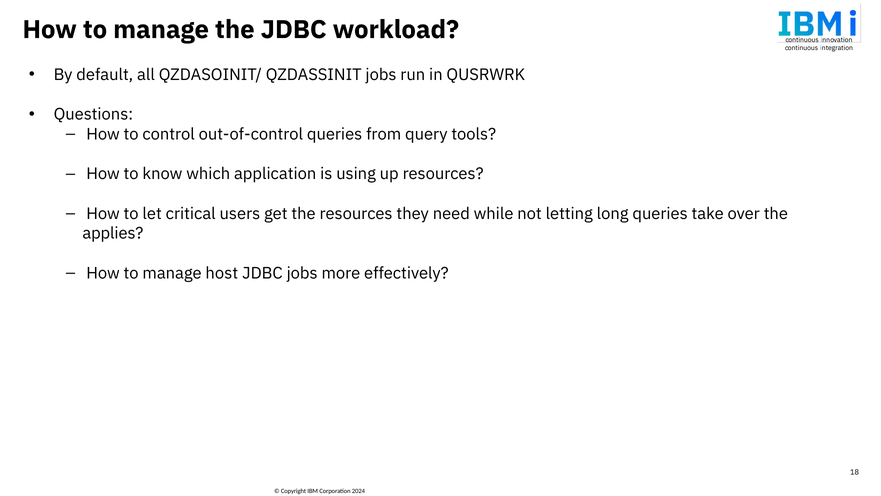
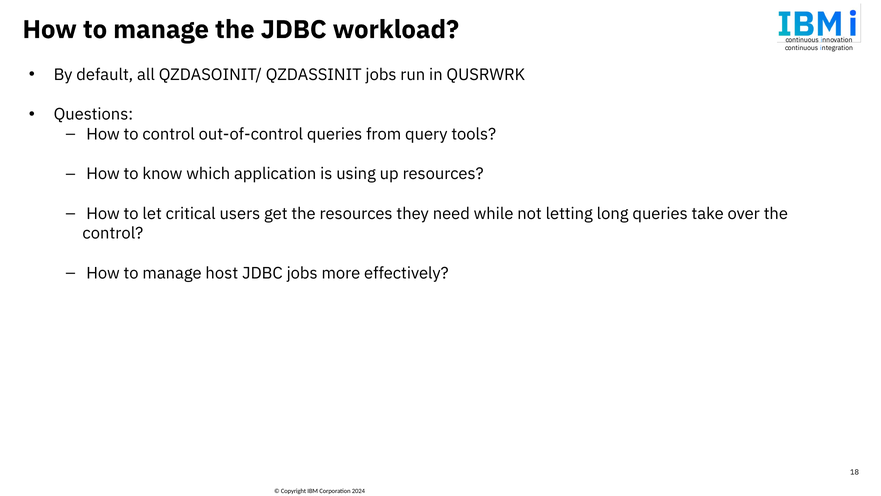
applies at (113, 233): applies -> control
